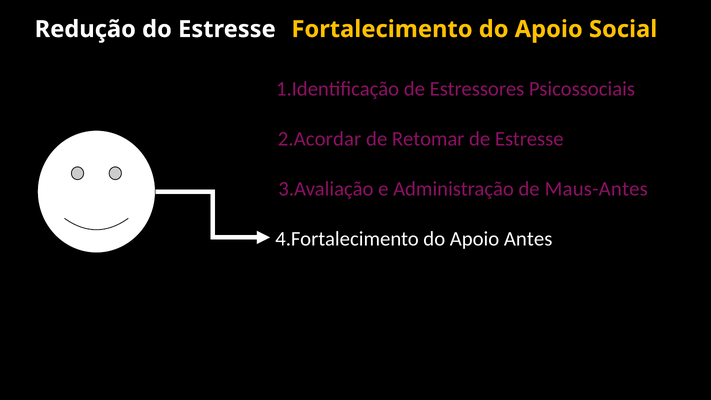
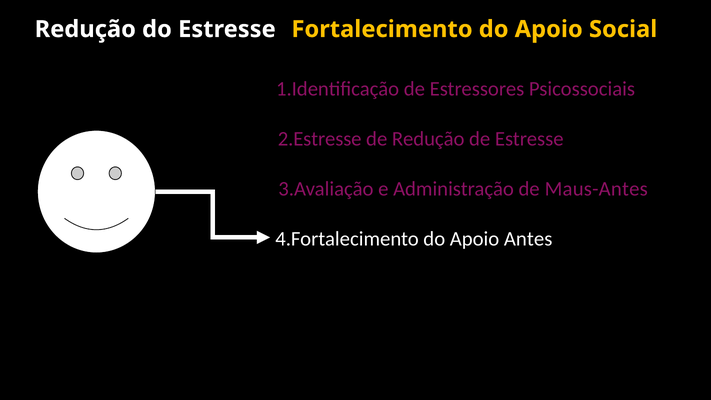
2.Acordar: 2.Acordar -> 2.Estresse
de Retomar: Retomar -> Redução
